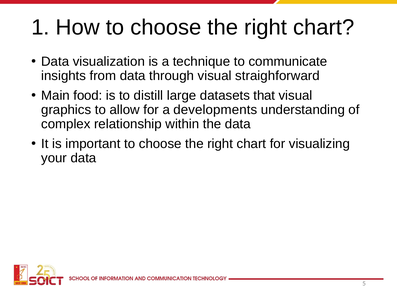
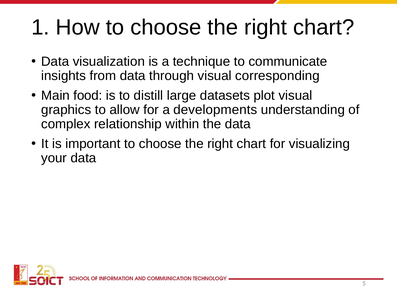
straighforward: straighforward -> corresponding
that: that -> plot
